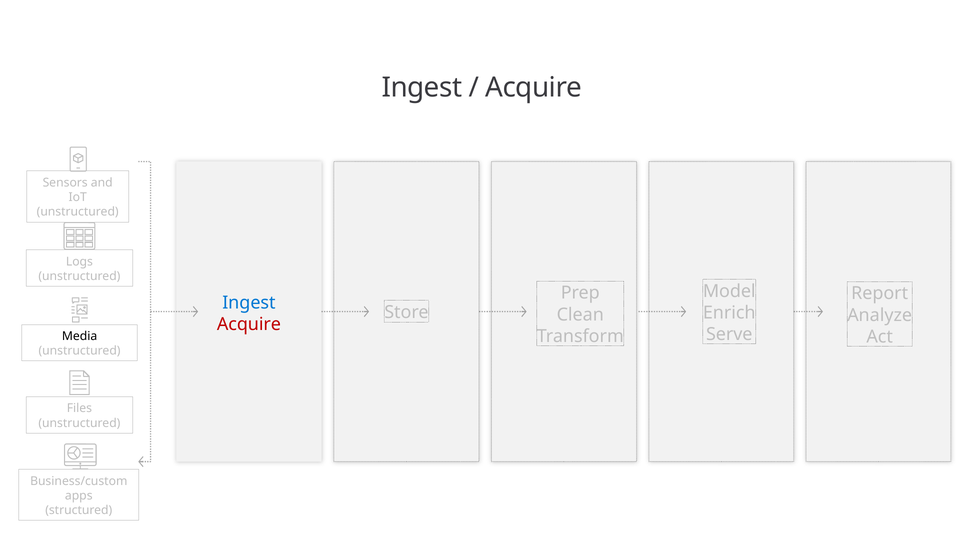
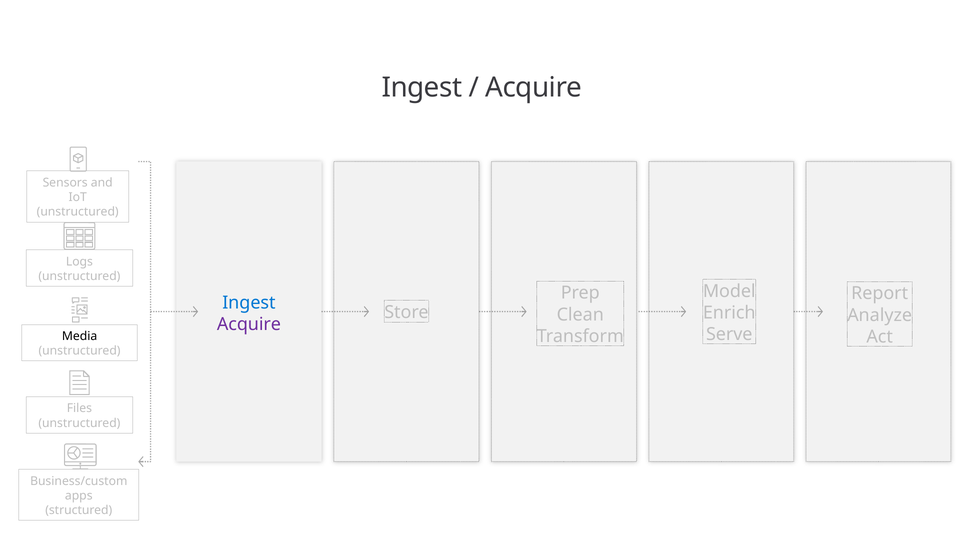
Acquire at (249, 324) colour: red -> purple
